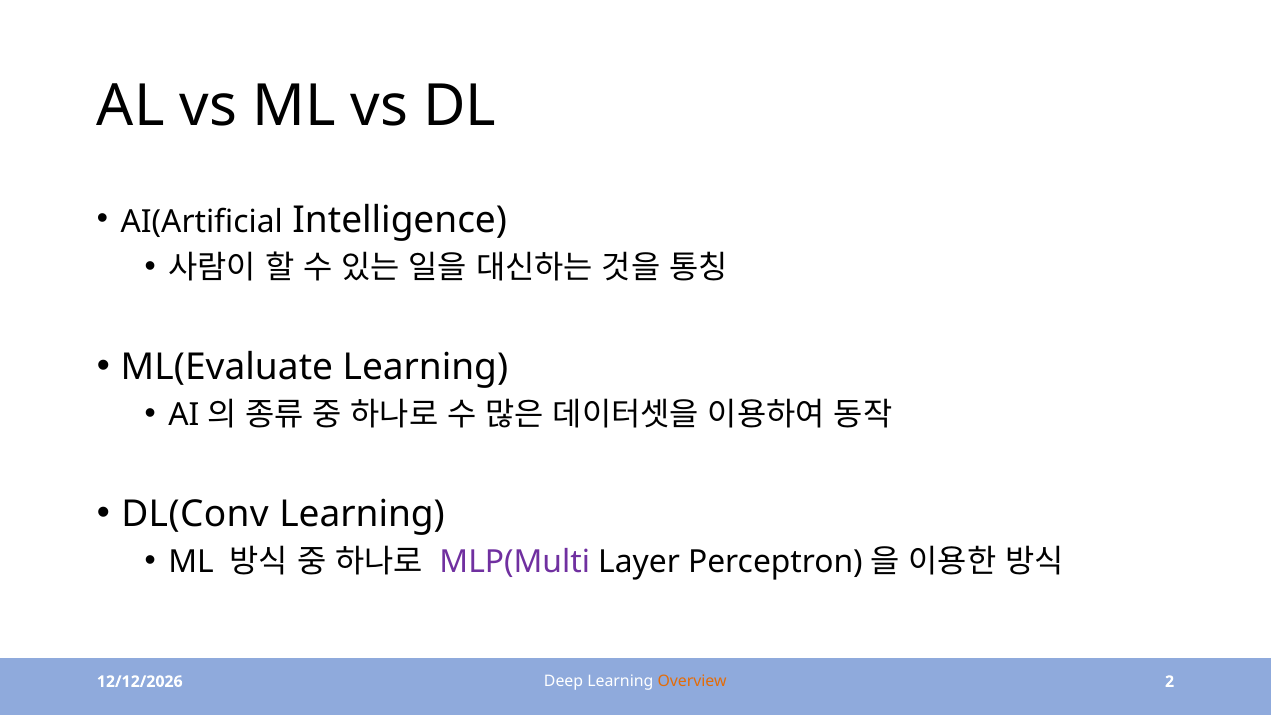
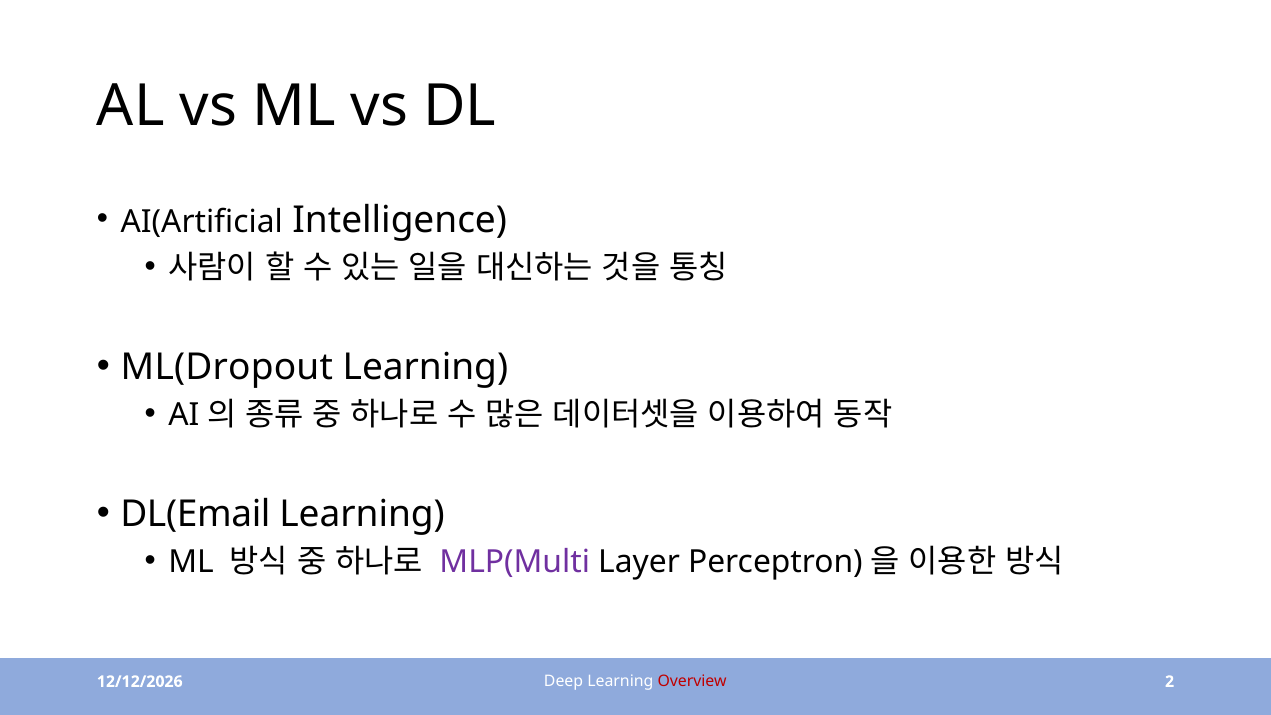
ML(Evaluate: ML(Evaluate -> ML(Dropout
DL(Conv: DL(Conv -> DL(Email
Overview colour: orange -> red
